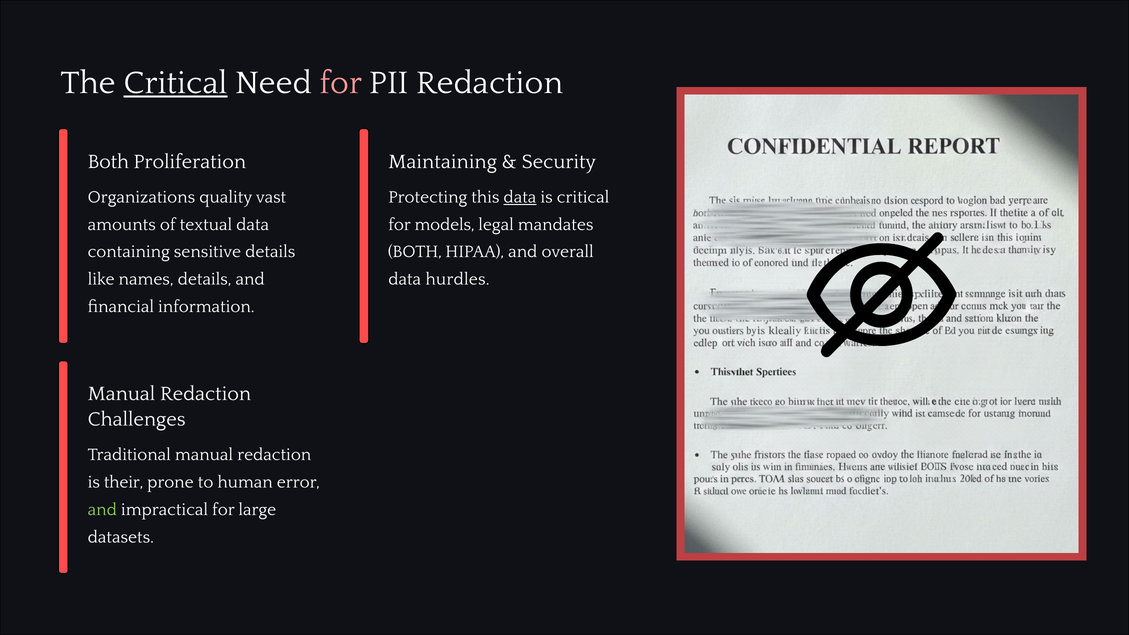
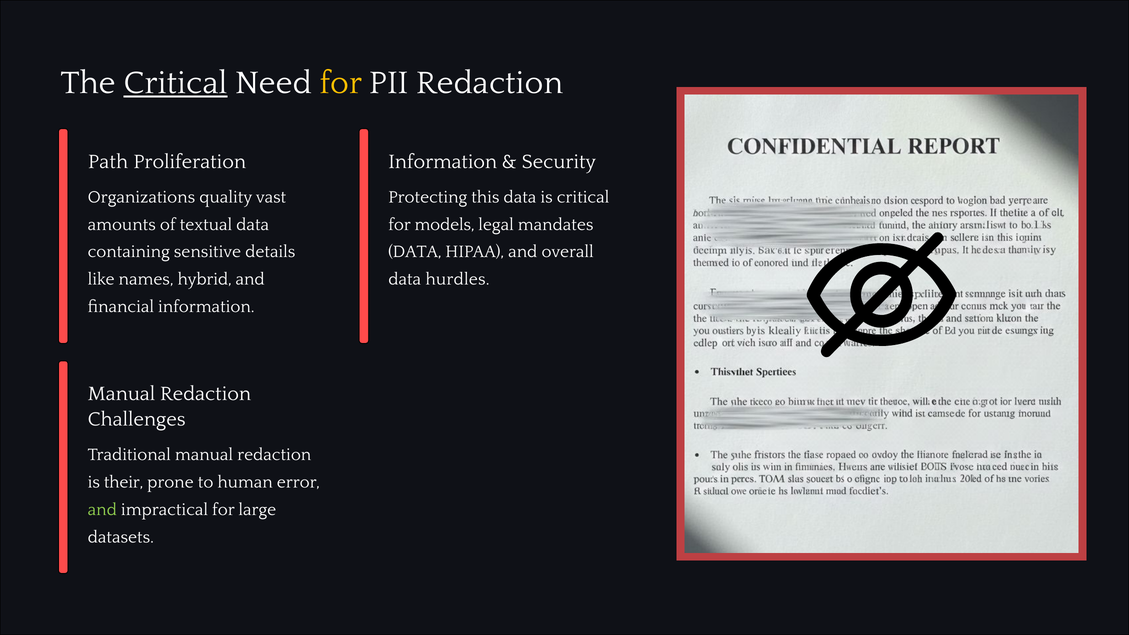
for at (341, 83) colour: pink -> yellow
Both at (108, 162): Both -> Path
Maintaining at (443, 162): Maintaining -> Information
data at (520, 197) underline: present -> none
BOTH at (415, 252): BOTH -> DATA
names details: details -> hybrid
